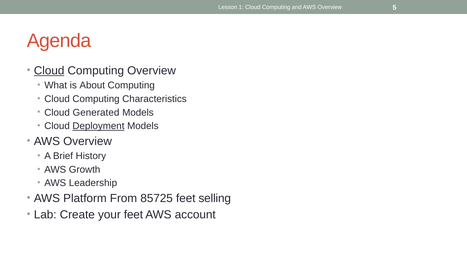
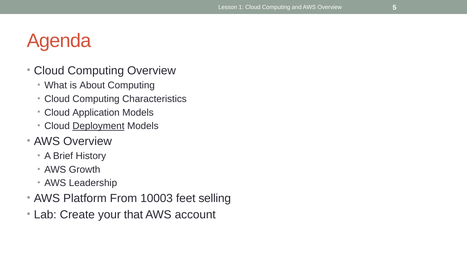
Cloud at (49, 71) underline: present -> none
Generated: Generated -> Application
85725: 85725 -> 10003
your feet: feet -> that
